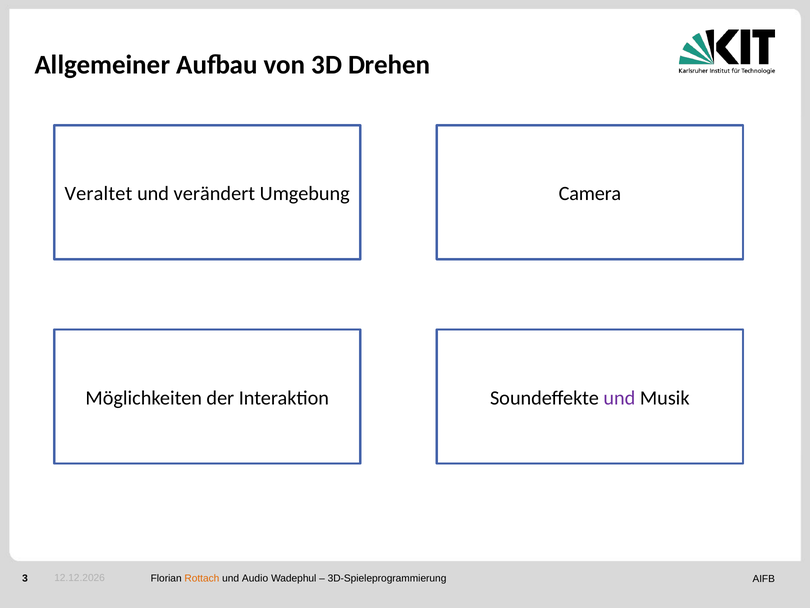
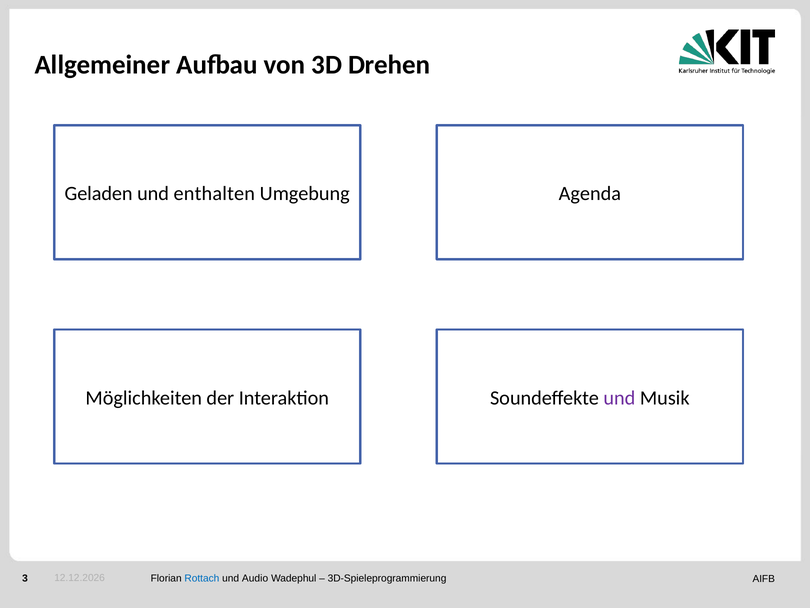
Veraltet: Veraltet -> Geladen
verändert: verändert -> enthalten
Camera: Camera -> Agenda
Rottach colour: orange -> blue
